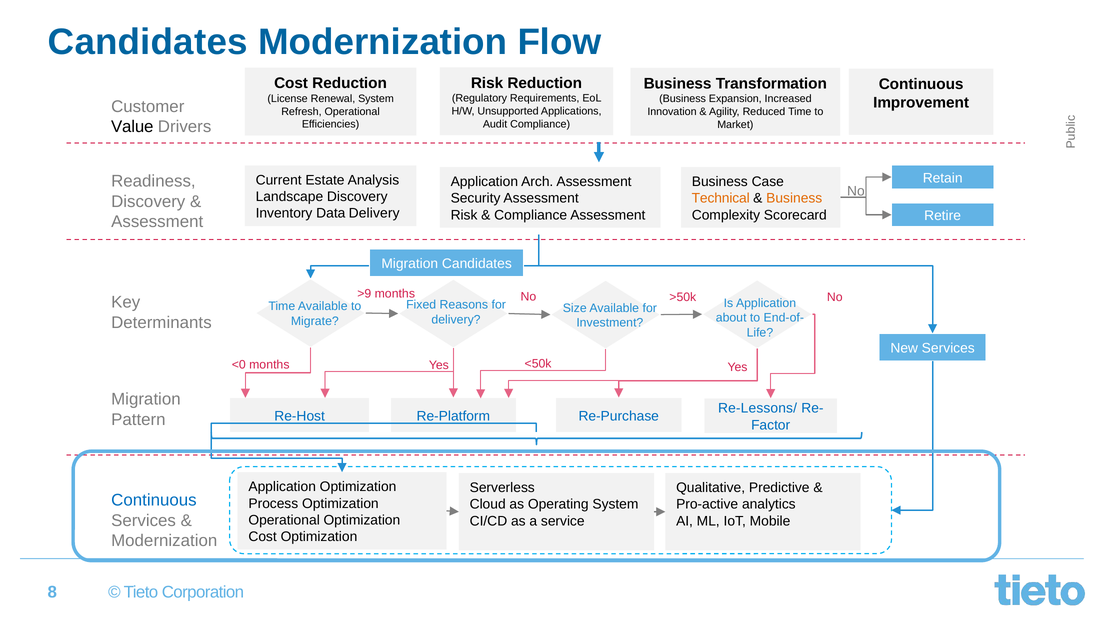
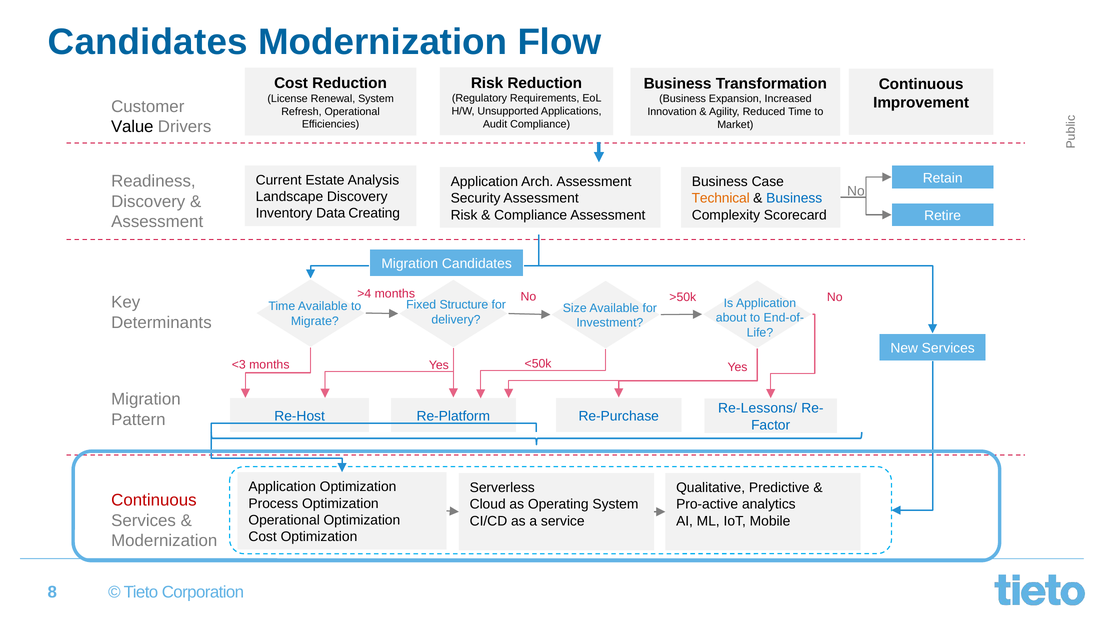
Business at (794, 198) colour: orange -> blue
Data Delivery: Delivery -> Creating
>9: >9 -> >4
Reasons: Reasons -> Structure
<0: <0 -> <3
Continuous at (154, 500) colour: blue -> red
